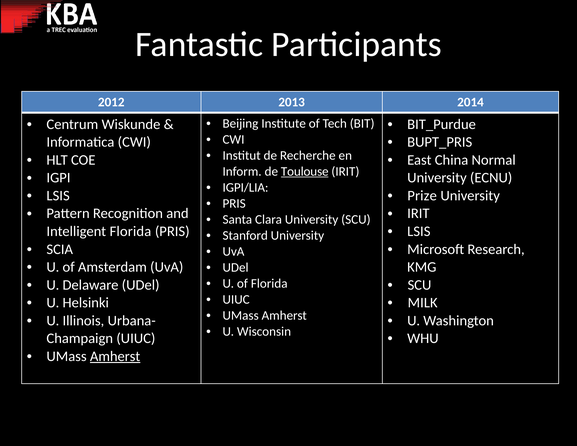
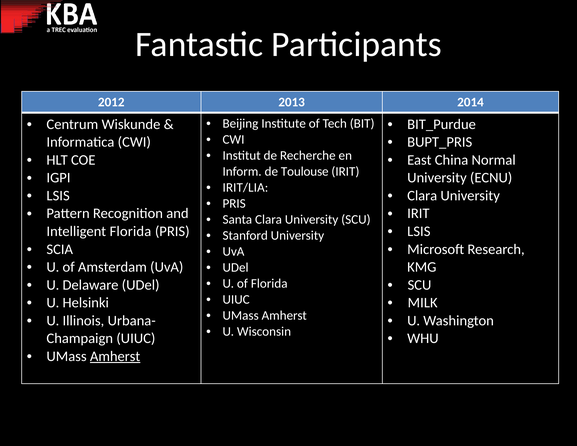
Toulouse underline: present -> none
IGPI/LIA: IGPI/LIA -> IRIT/LIA
Prize at (422, 196): Prize -> Clara
